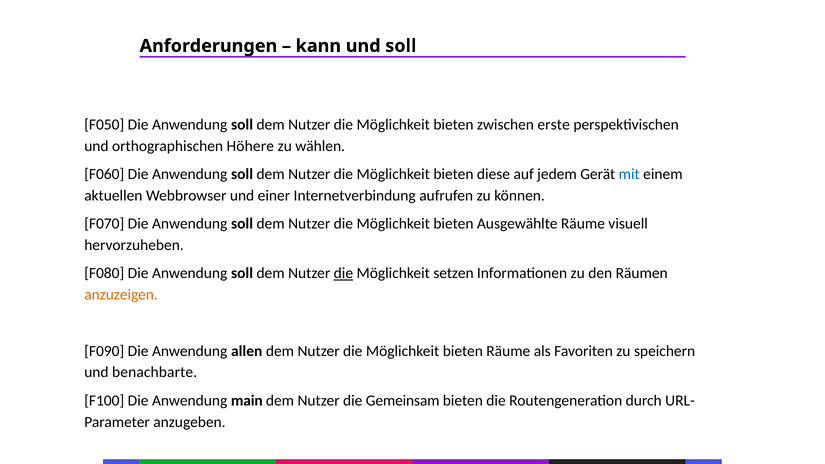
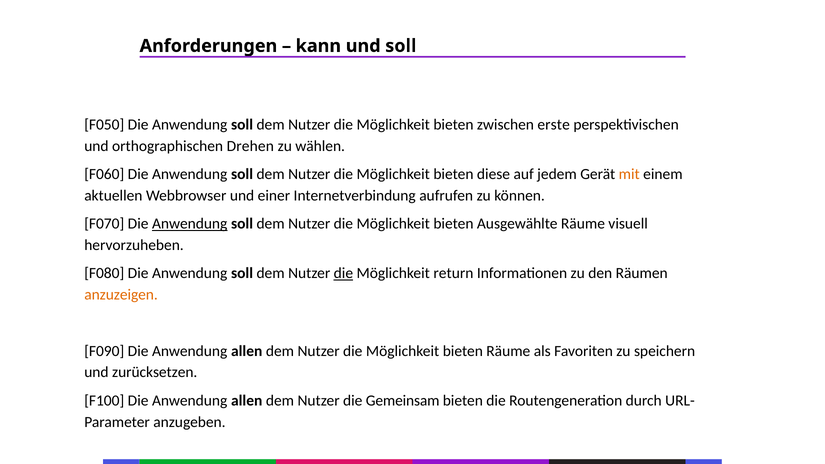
Höhere: Höhere -> Drehen
mit colour: blue -> orange
Anwendung at (190, 224) underline: none -> present
setzen: setzen -> return
benachbarte: benachbarte -> zurücksetzen
F100 Die Anwendung main: main -> allen
